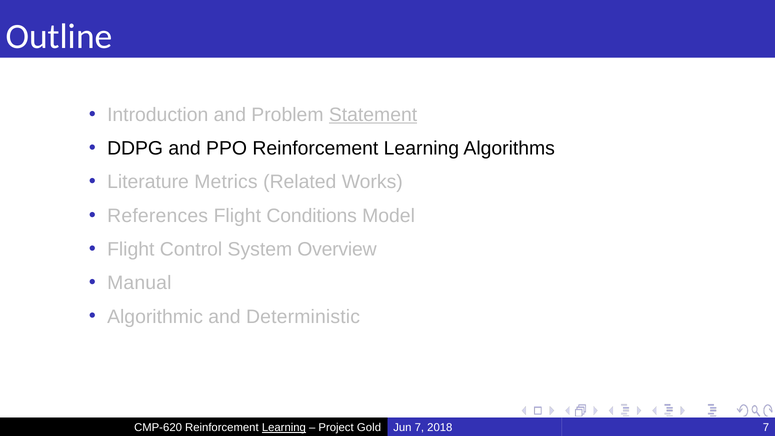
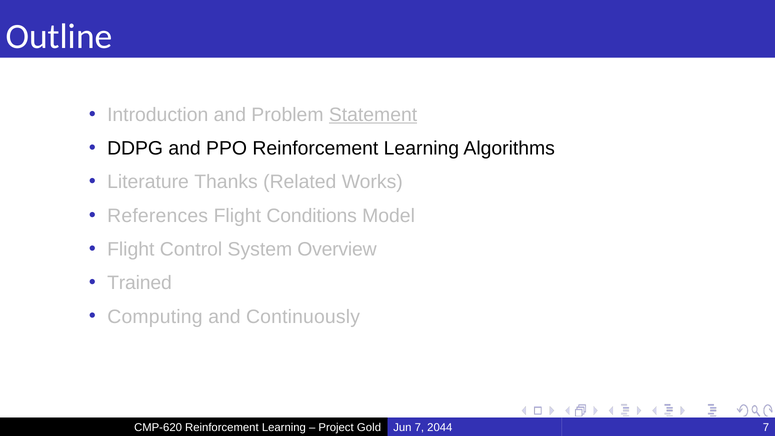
Metrics: Metrics -> Thanks
Manual: Manual -> Trained
Algorithmic: Algorithmic -> Computing
Deterministic: Deterministic -> Continuously
Learning at (284, 428) underline: present -> none
2018: 2018 -> 2044
